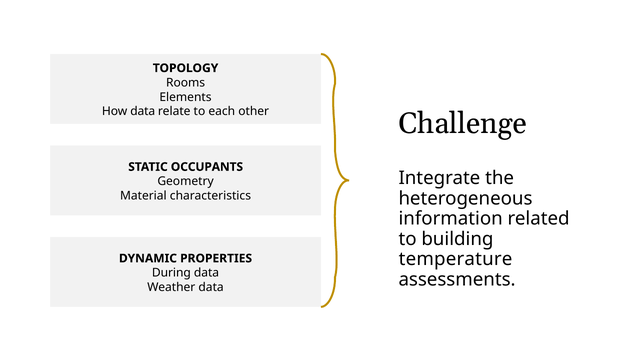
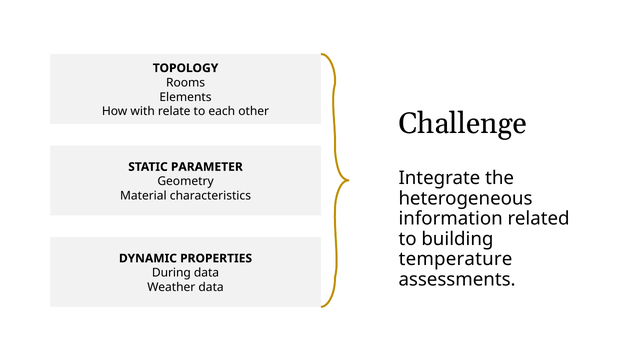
How data: data -> with
OCCUPANTS: OCCUPANTS -> PARAMETER
